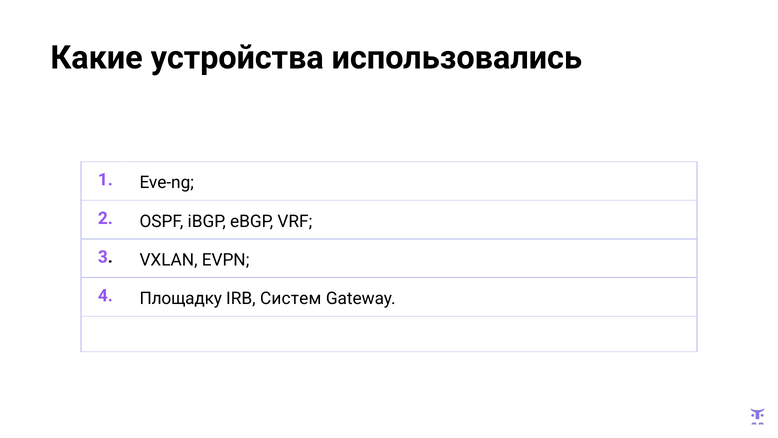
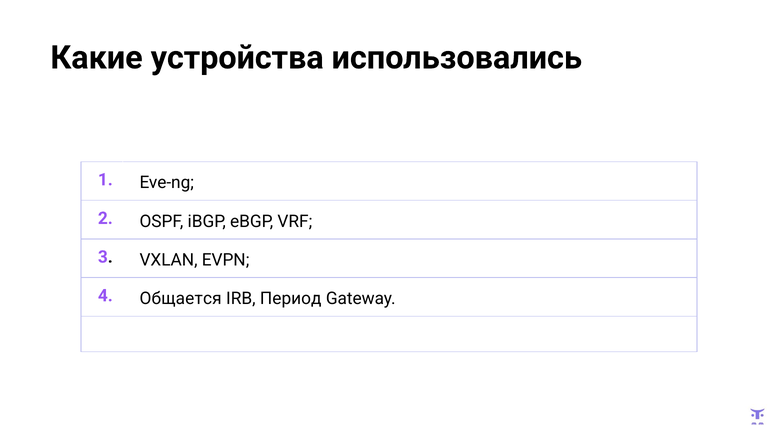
Площадку: Площадку -> Общается
Систем: Систем -> Период
